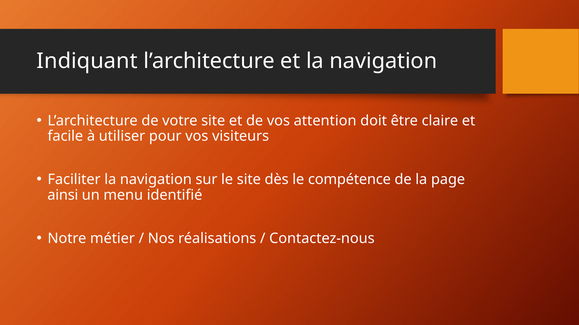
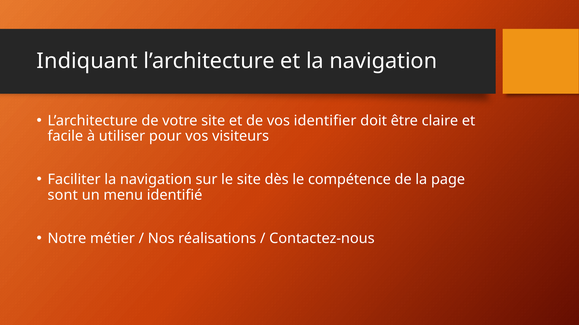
attention: attention -> identifier
ainsi: ainsi -> sont
